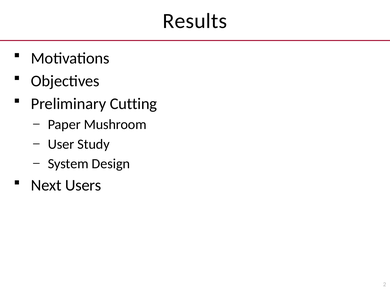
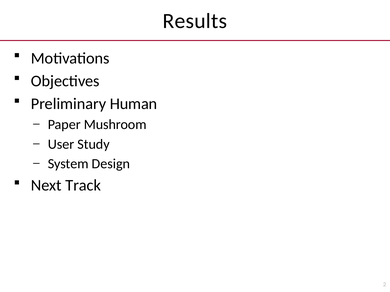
Cutting: Cutting -> Human
Users: Users -> Track
